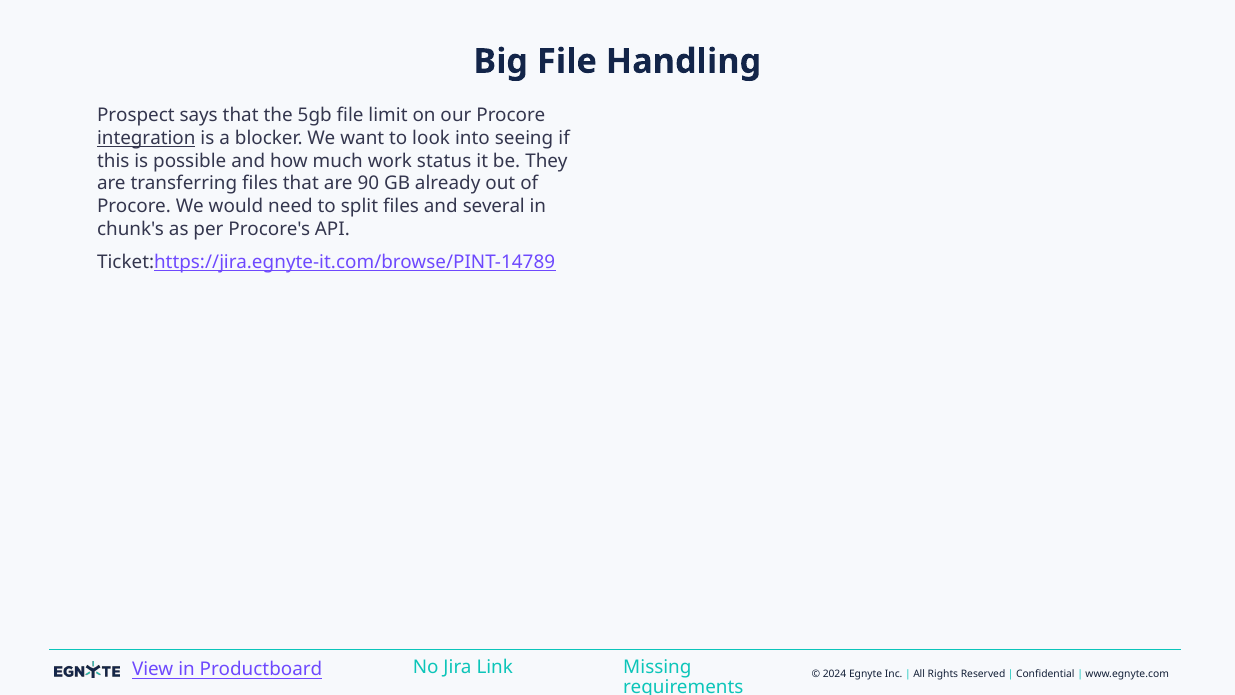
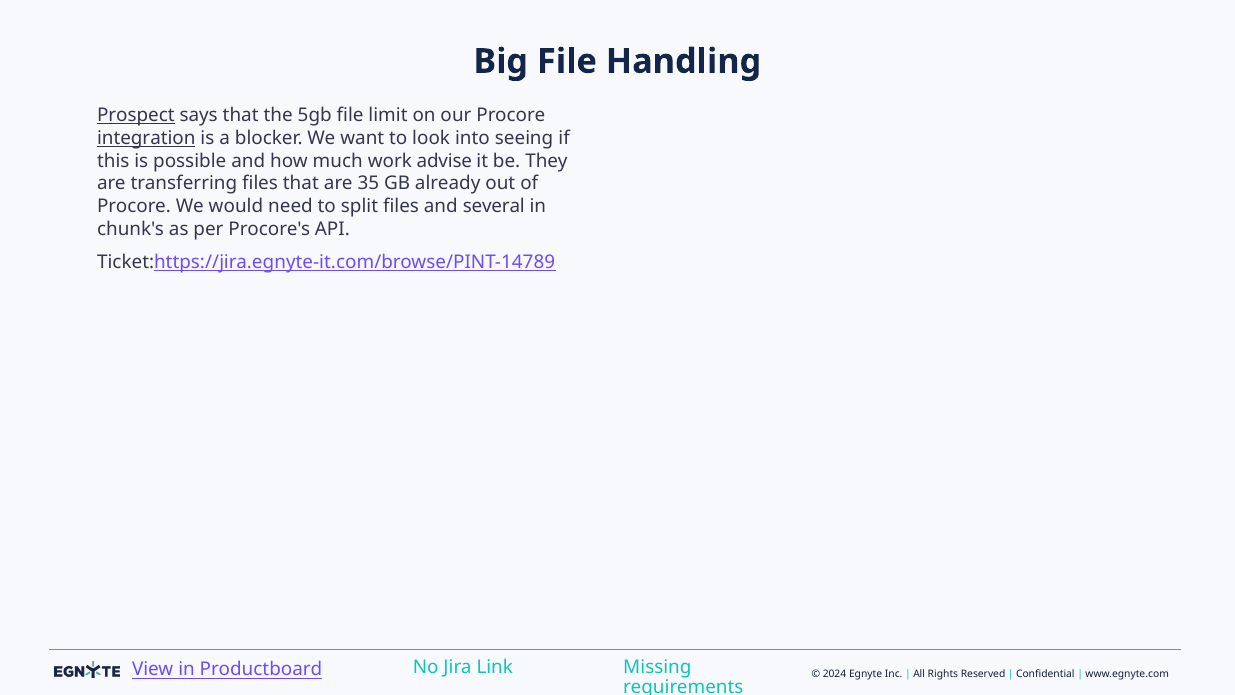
Prospect underline: none -> present
status: status -> advise
90: 90 -> 35
